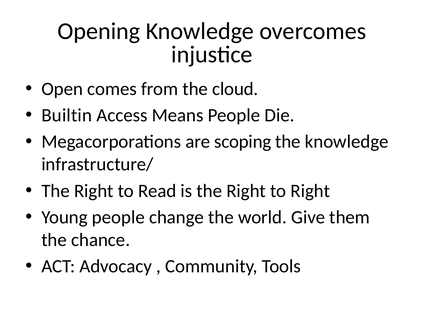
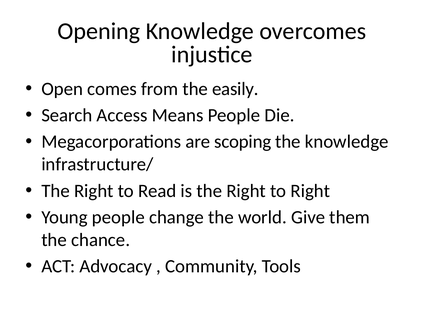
cloud: cloud -> easily
Builtin: Builtin -> Search
